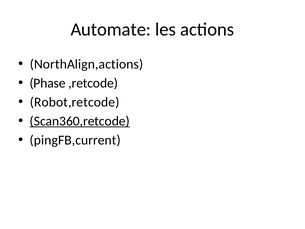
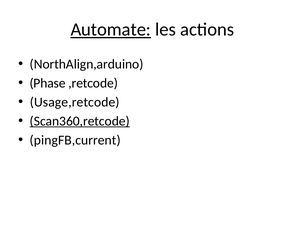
Automate underline: none -> present
NorthAlign,actions: NorthAlign,actions -> NorthAlign,arduino
Robot,retcode: Robot,retcode -> Usage,retcode
